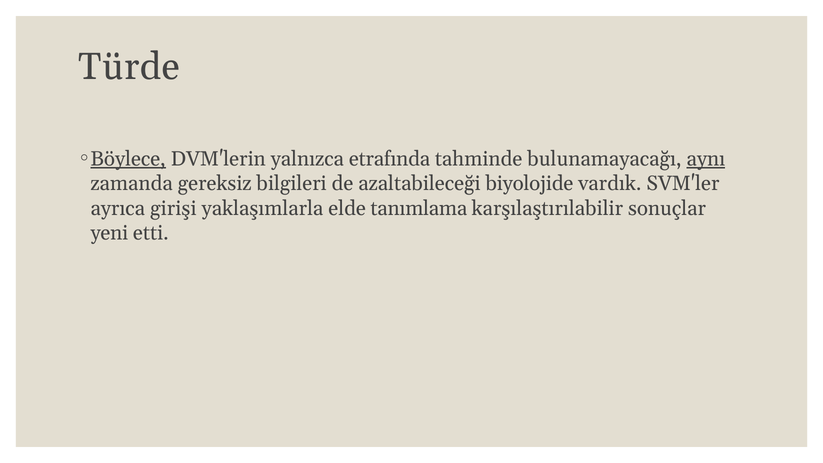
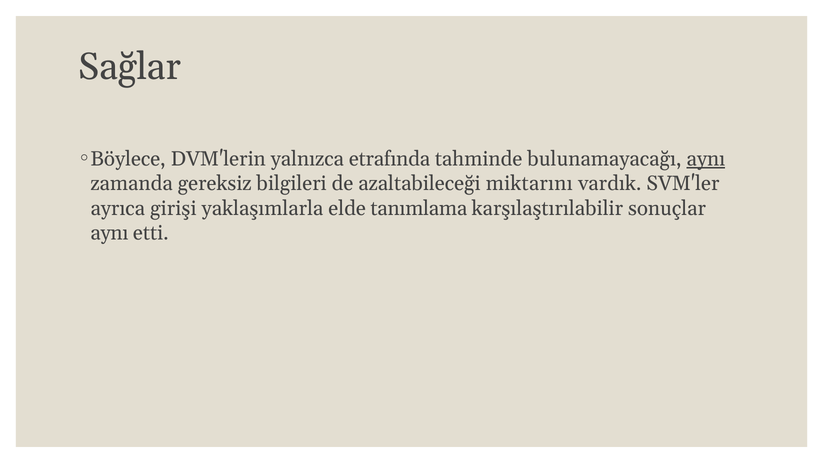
Türde: Türde -> Sağlar
Böylece underline: present -> none
biyolojide: biyolojide -> miktarını
yeni at (109, 233): yeni -> aynı
